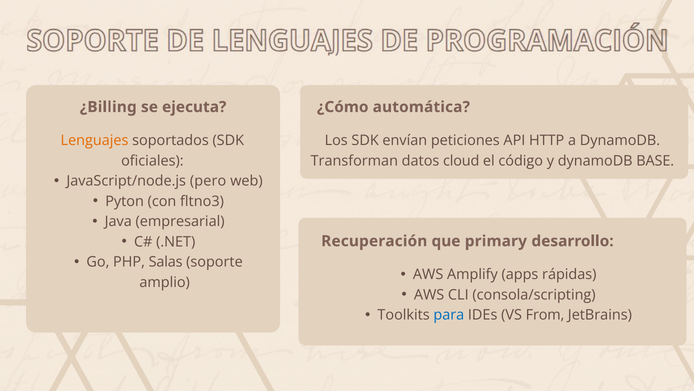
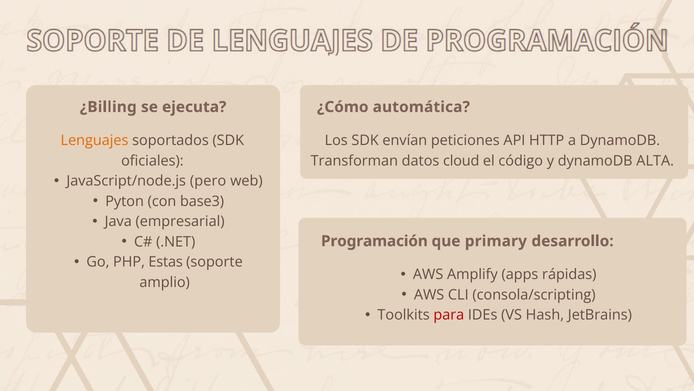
BASE: BASE -> ALTA
fltno3: fltno3 -> base3
Recuperación: Recuperación -> Programación
Salas: Salas -> Estas
para colour: blue -> red
From: From -> Hash
